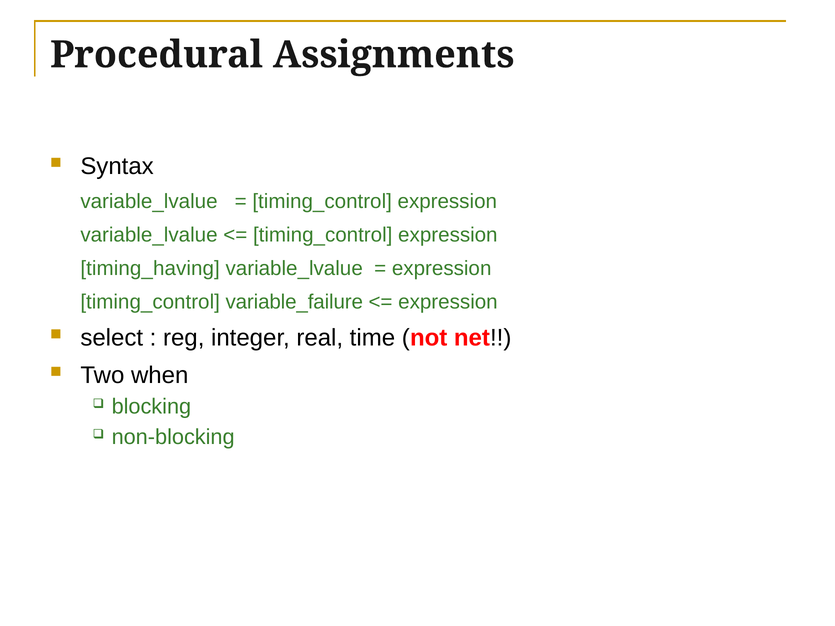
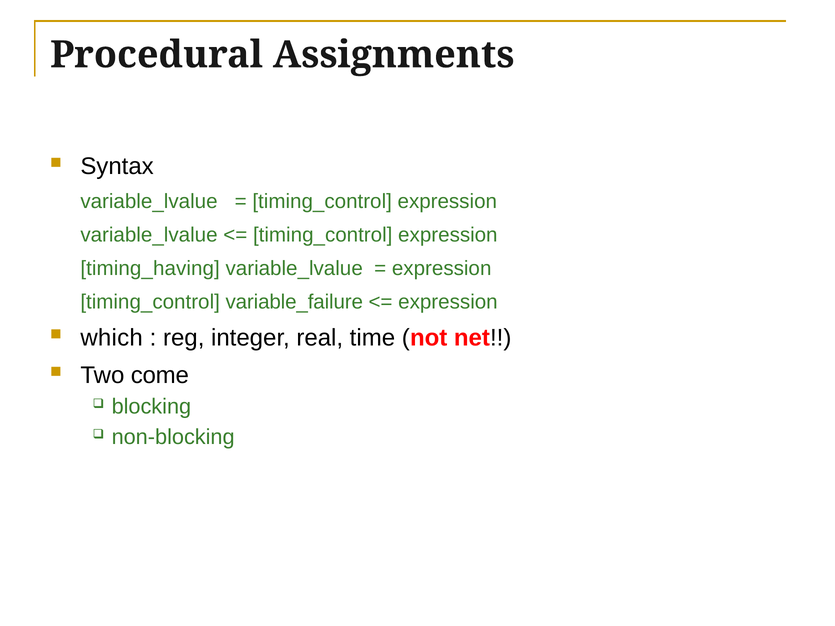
select: select -> which
when: when -> come
